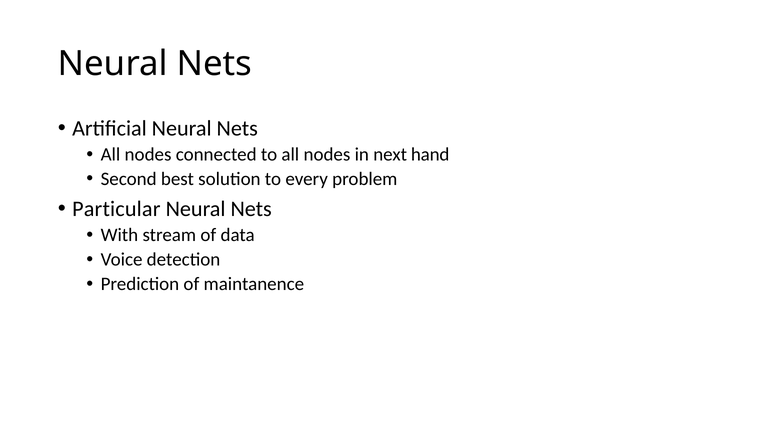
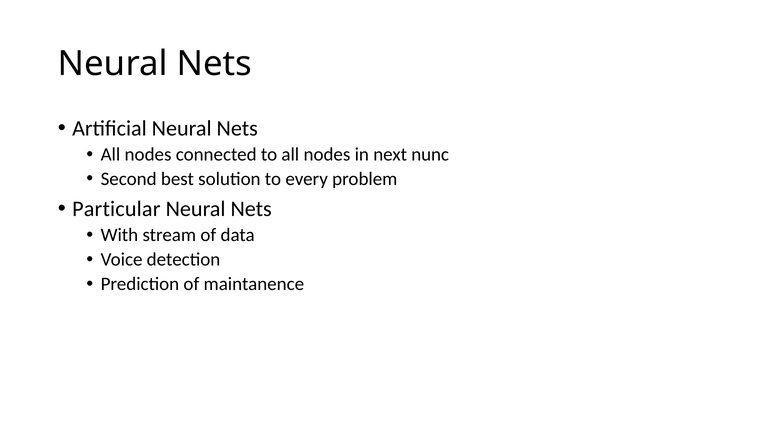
hand: hand -> nunc
